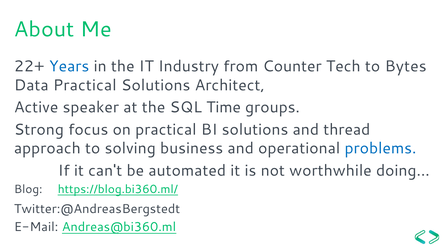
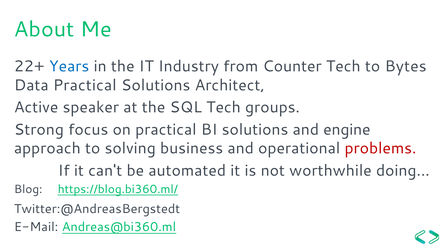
SQL Time: Time -> Tech
thread: thread -> engine
problems colour: blue -> red
